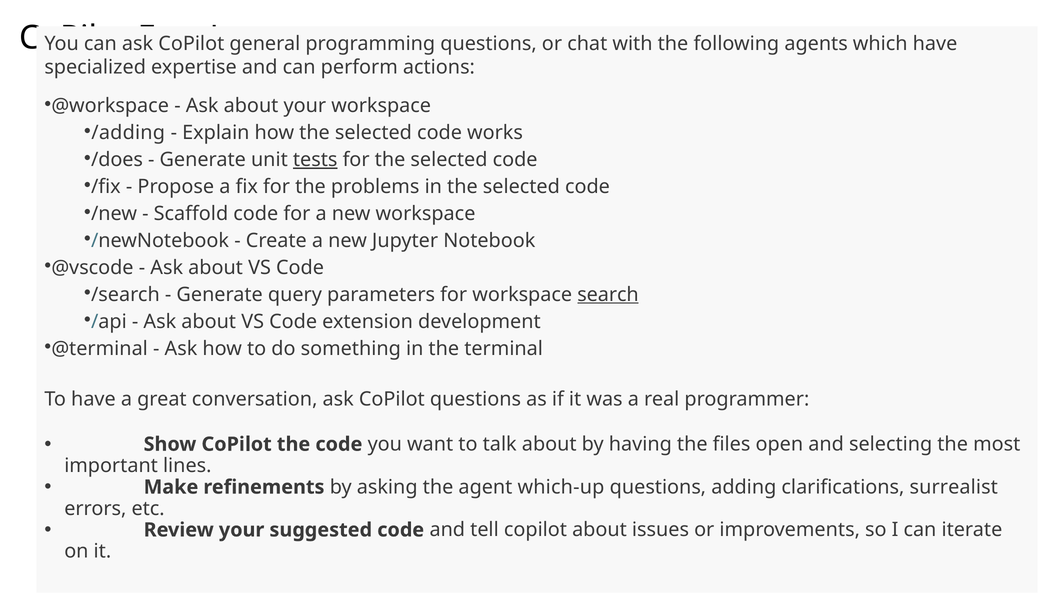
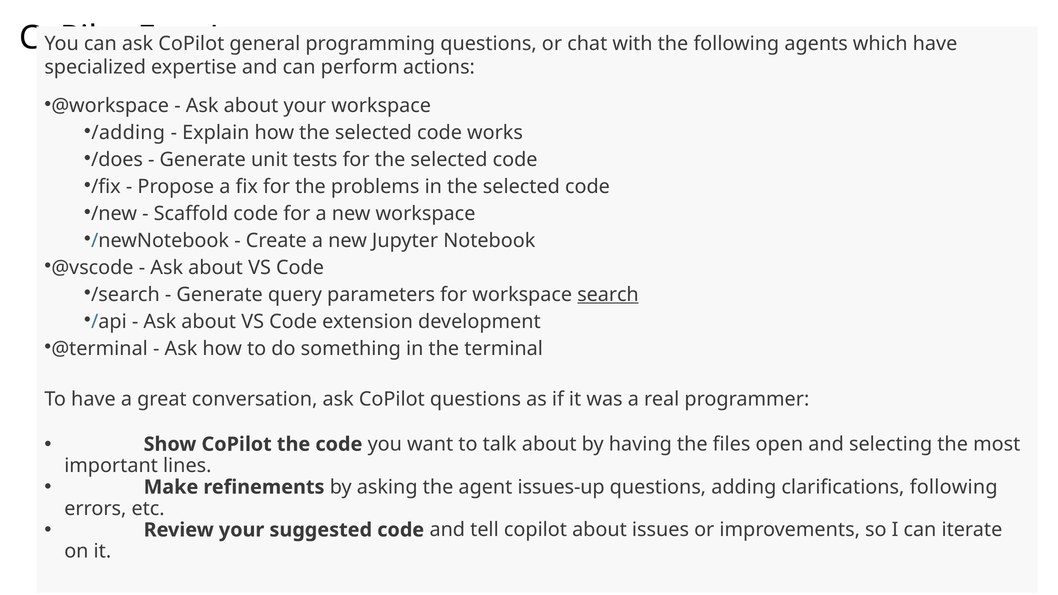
tests underline: present -> none
which-up: which-up -> issues-up
clarifications surrealist: surrealist -> following
